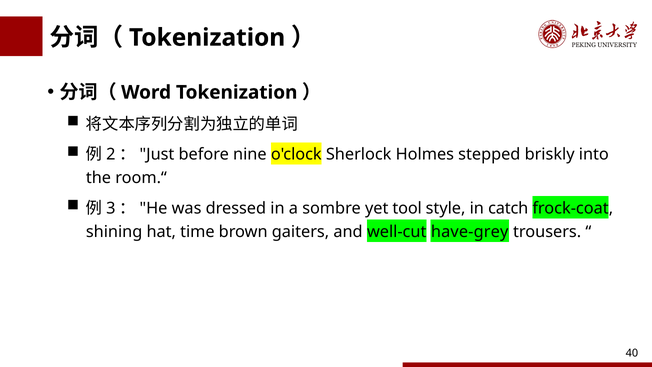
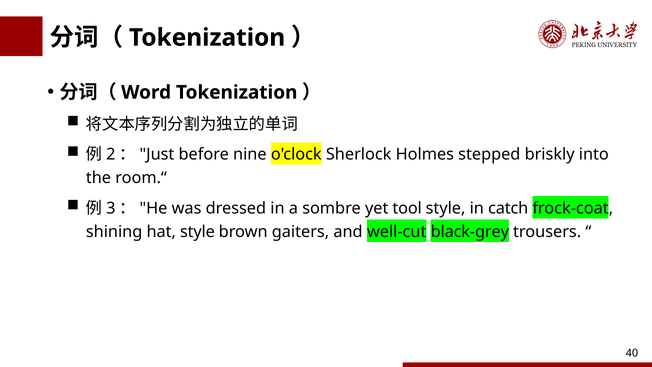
hat time: time -> style
have-grey: have-grey -> black-grey
